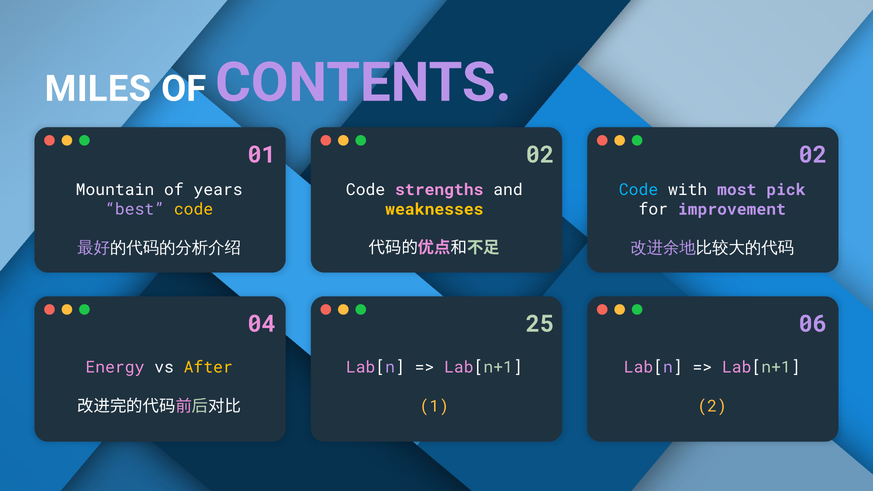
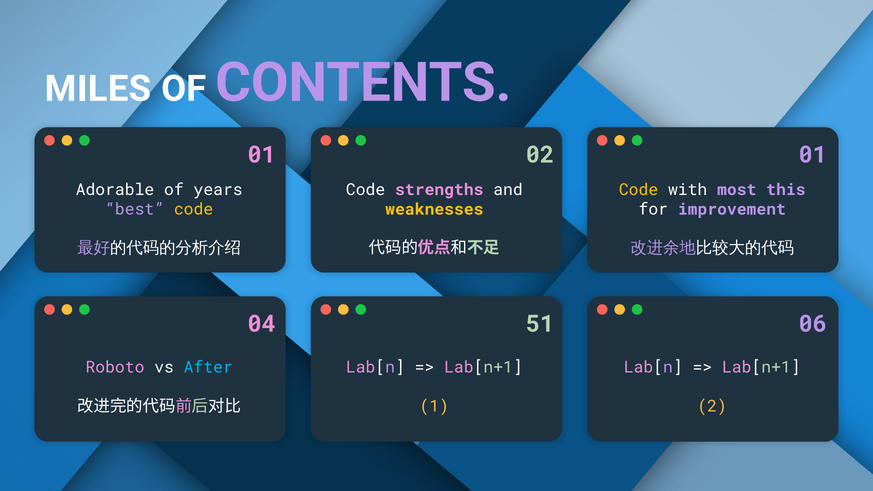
02 02: 02 -> 01
Mountain: Mountain -> Adorable
Code at (639, 190) colour: light blue -> yellow
pick: pick -> this
25: 25 -> 51
Energy: Energy -> Roboto
After colour: yellow -> light blue
